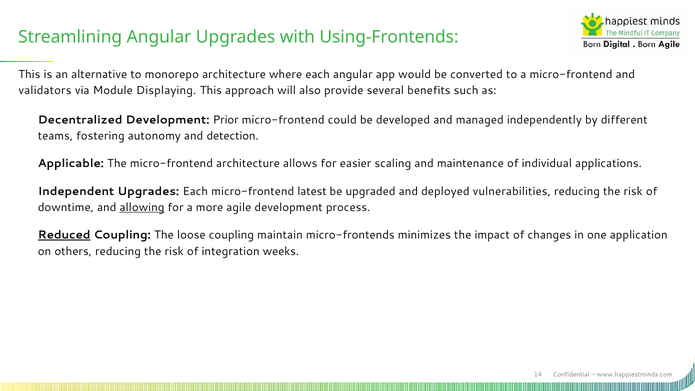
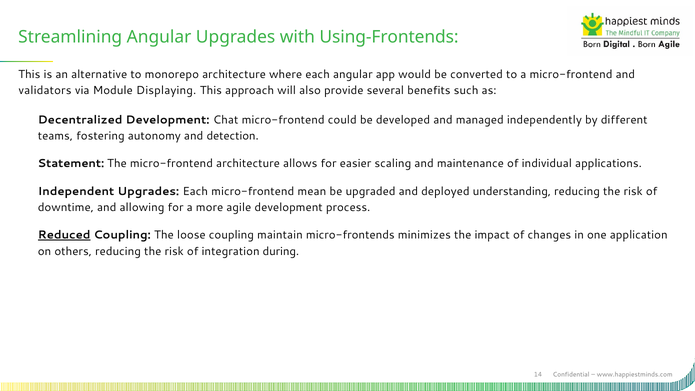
Prior: Prior -> Chat
Applicable: Applicable -> Statement
latest: latest -> mean
vulnerabilities: vulnerabilities -> understanding
allowing underline: present -> none
weeks: weeks -> during
